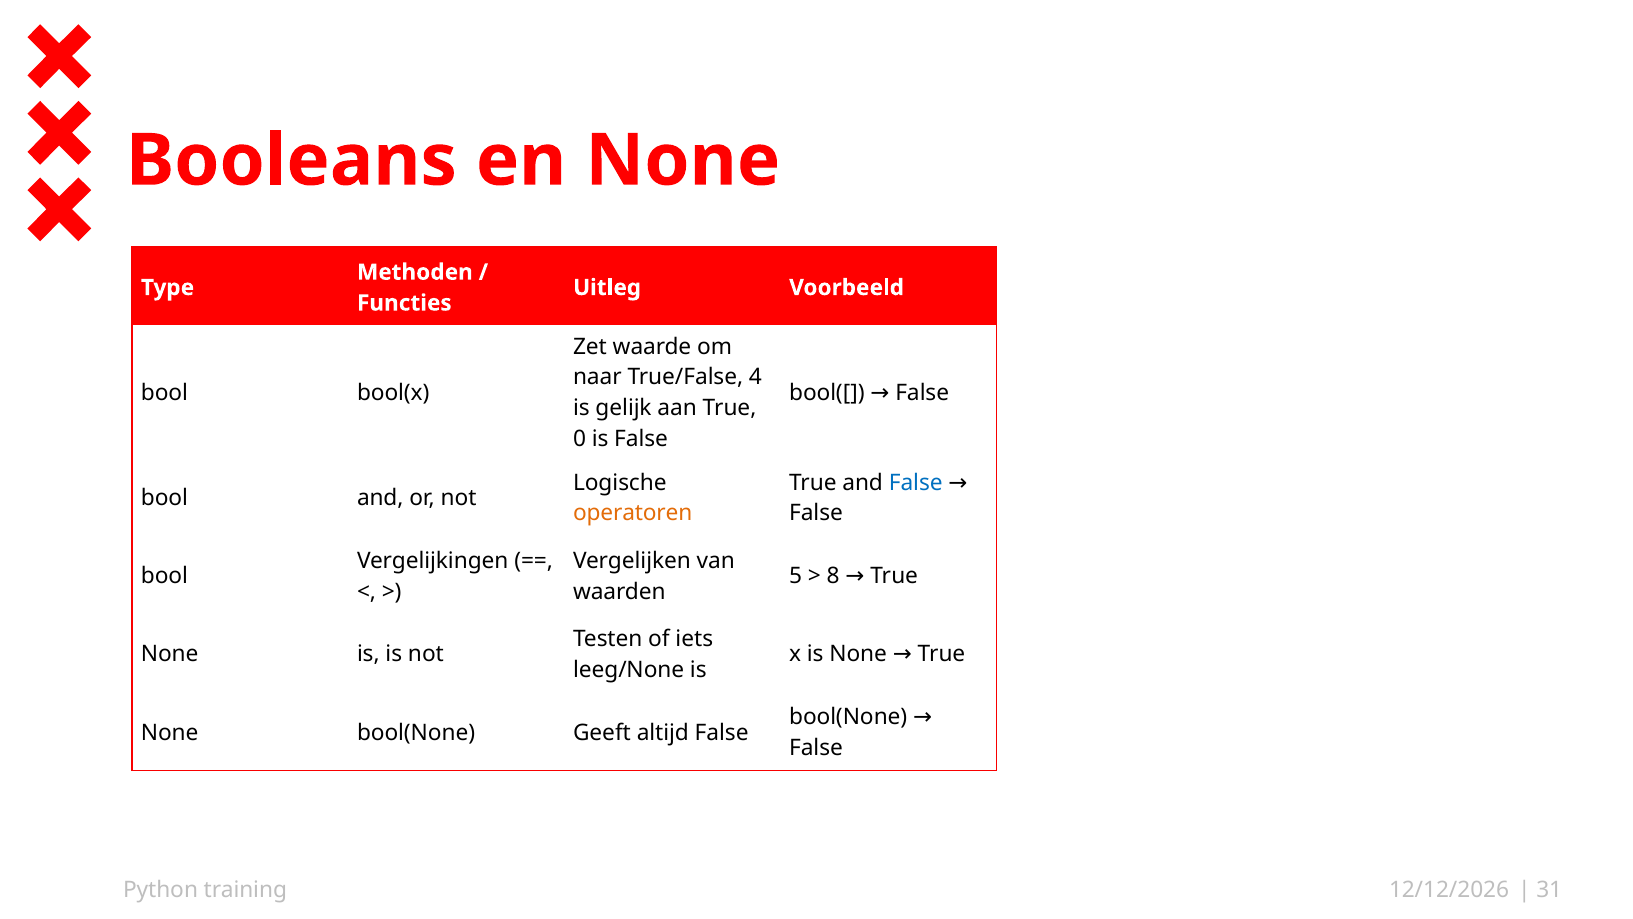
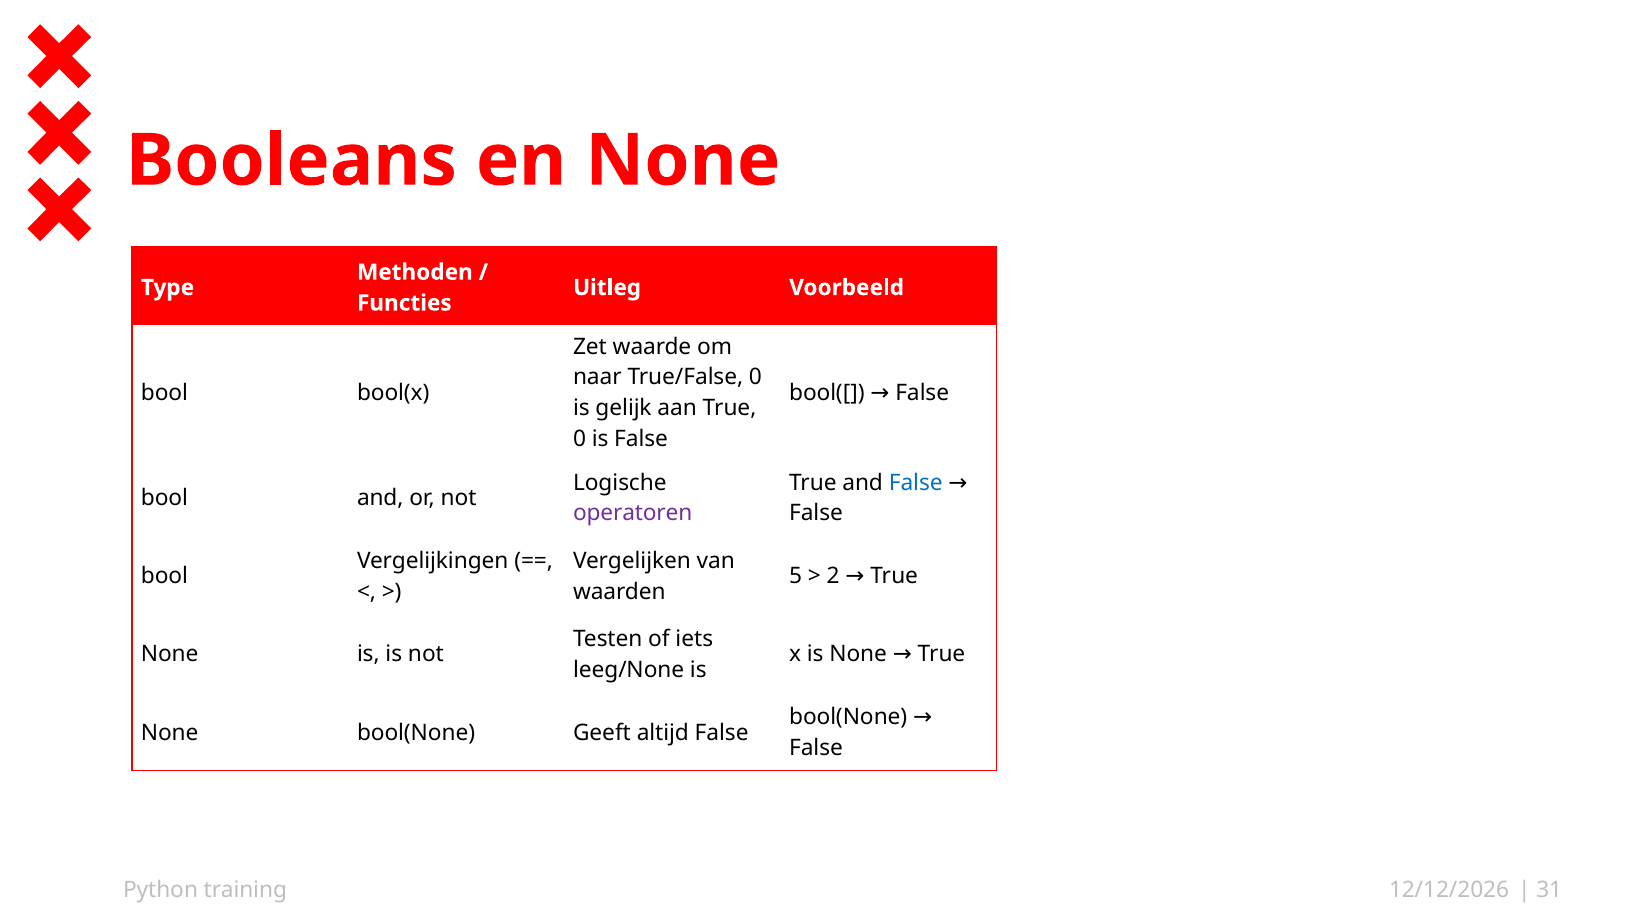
True/False 4: 4 -> 0
operatoren colour: orange -> purple
8: 8 -> 2
